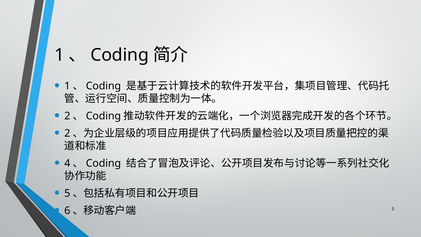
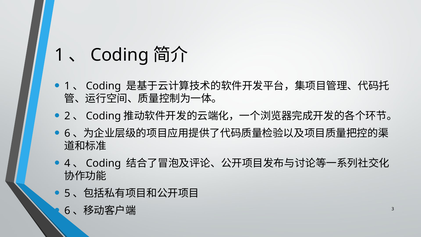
2 at (67, 133): 2 -> 6
